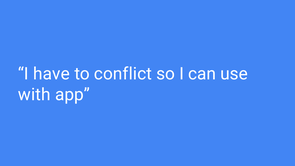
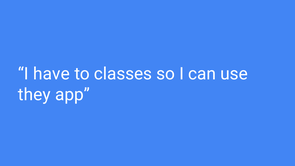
conflict: conflict -> classes
with: with -> they
